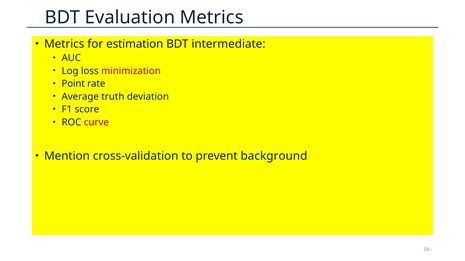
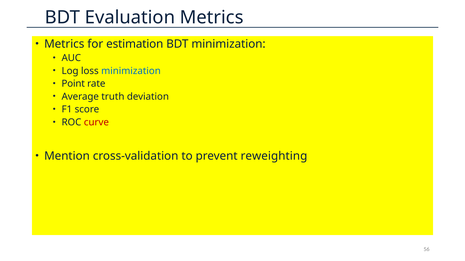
BDT intermediate: intermediate -> minimization
minimization at (131, 71) colour: red -> blue
background: background -> reweighting
